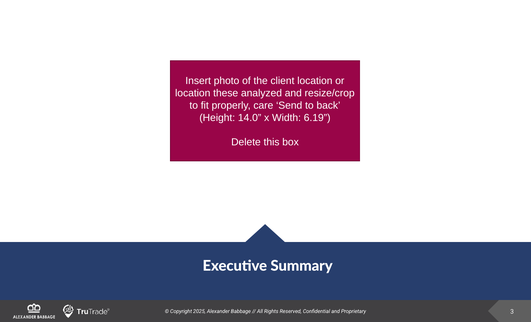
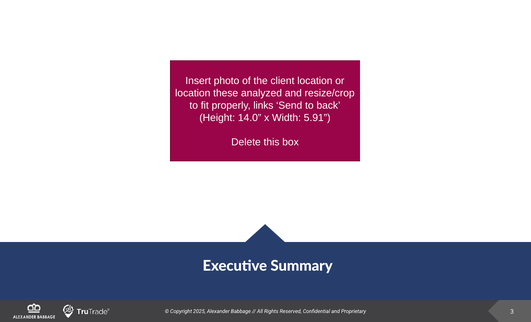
care: care -> links
6.19: 6.19 -> 5.91
